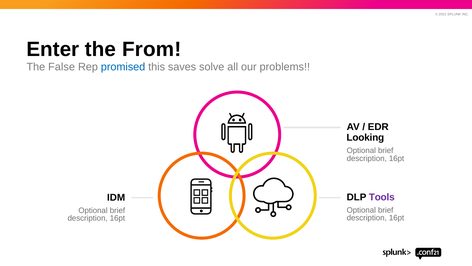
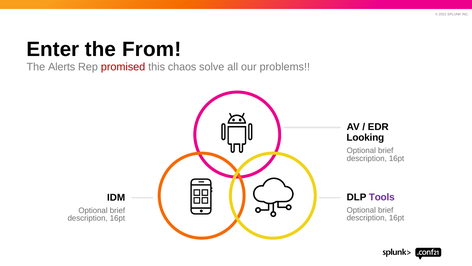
False: False -> Alerts
promised colour: blue -> red
saves: saves -> chaos
